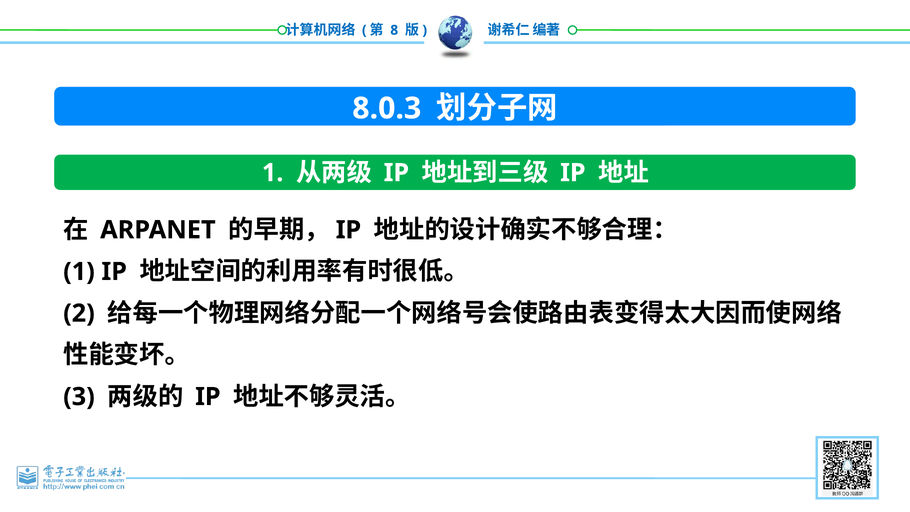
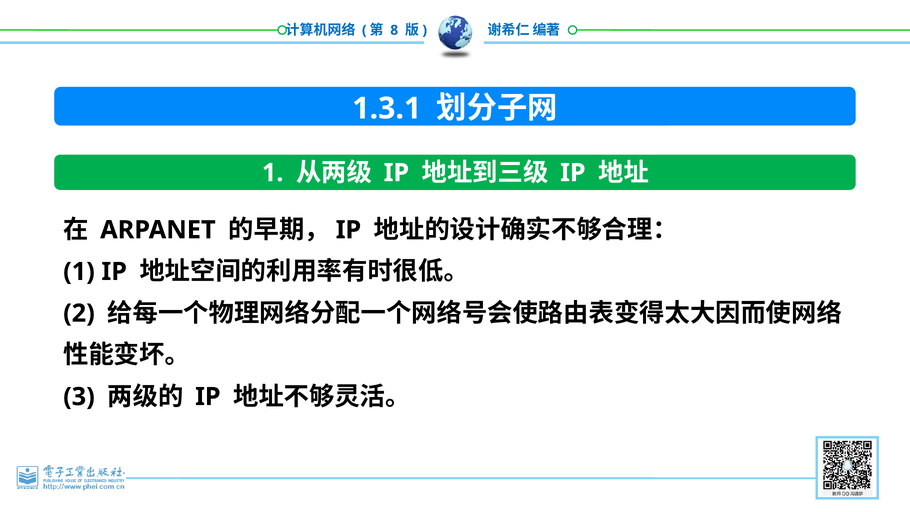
8.0.3: 8.0.3 -> 1.3.1
